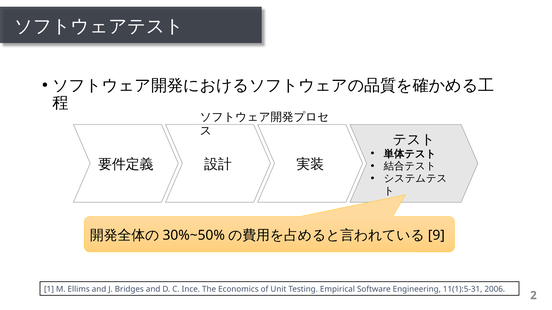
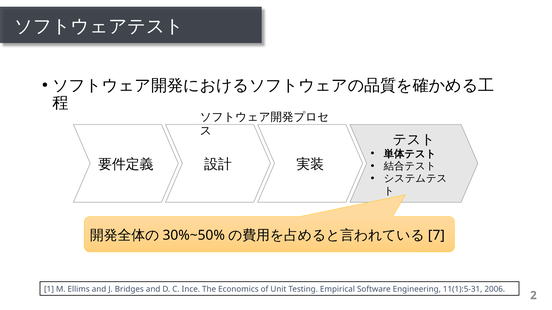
9: 9 -> 7
